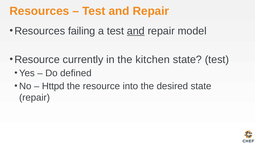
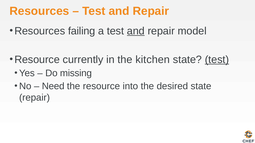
test at (217, 60) underline: none -> present
defined: defined -> missing
Httpd: Httpd -> Need
